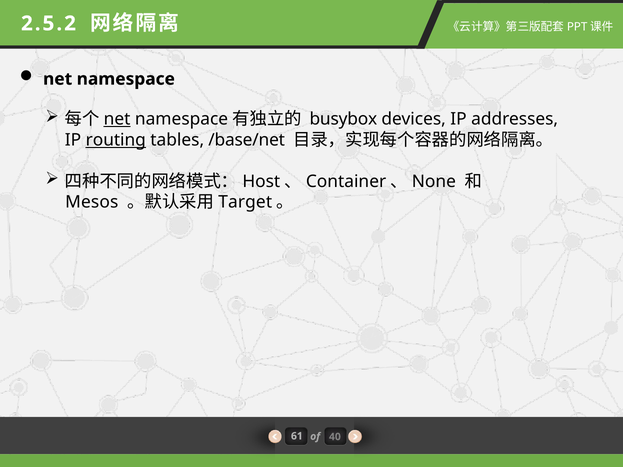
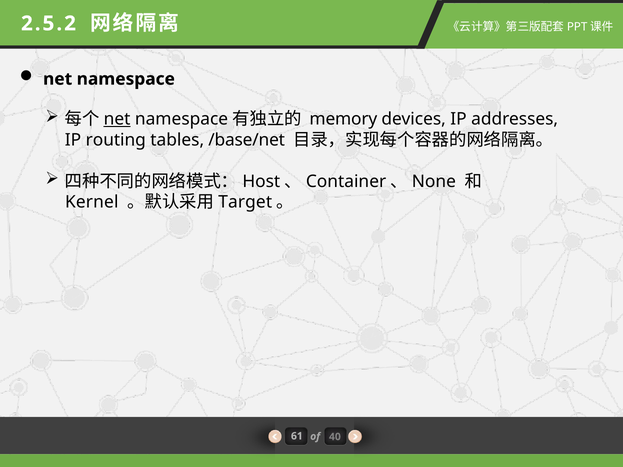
busybox: busybox -> memory
routing underline: present -> none
Mesos: Mesos -> Kernel
